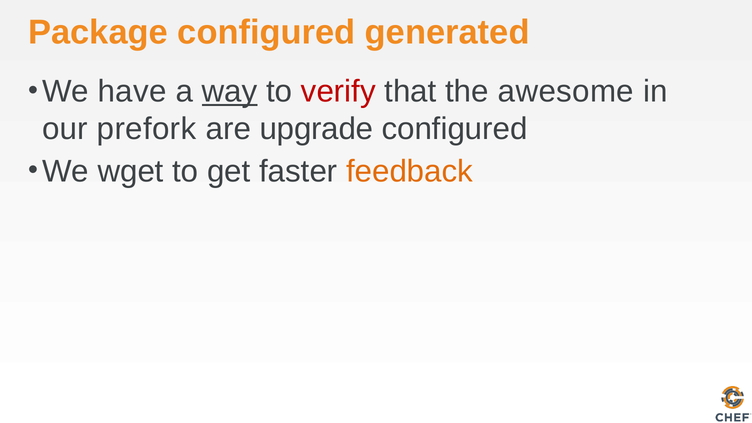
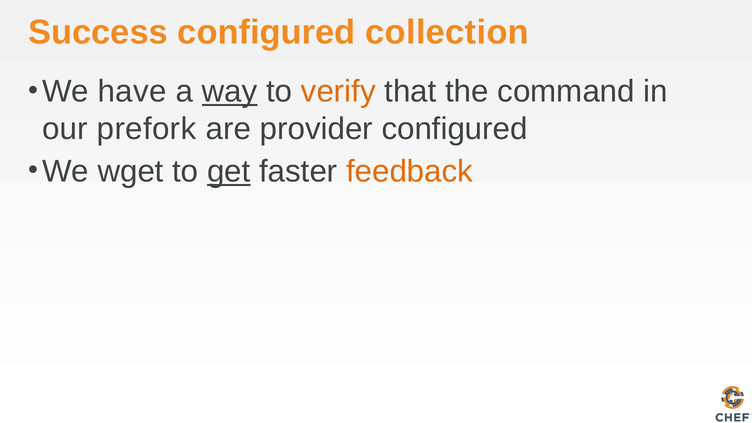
Package: Package -> Success
generated: generated -> collection
verify colour: red -> orange
awesome: awesome -> command
upgrade: upgrade -> provider
get underline: none -> present
